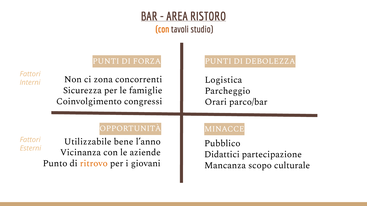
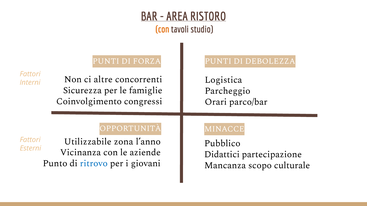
zona: zona -> altre
bene: bene -> zona
ritrovo colour: orange -> blue
